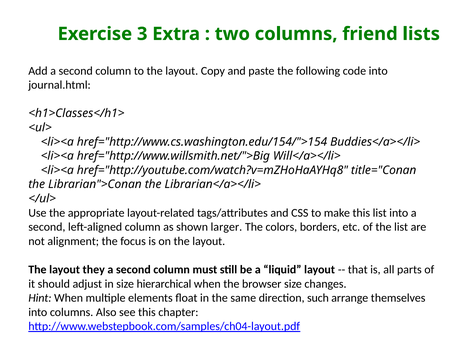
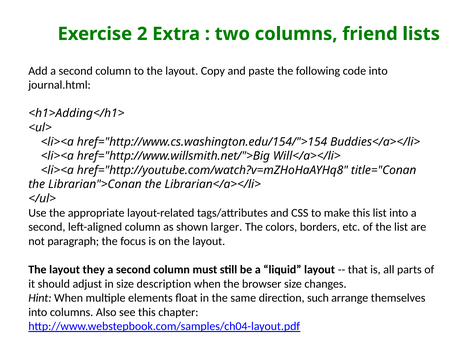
3: 3 -> 2
<h1>Classes</h1>: <h1>Classes</h1> -> <h1>Adding</h1>
alignment: alignment -> paragraph
hierarchical: hierarchical -> description
